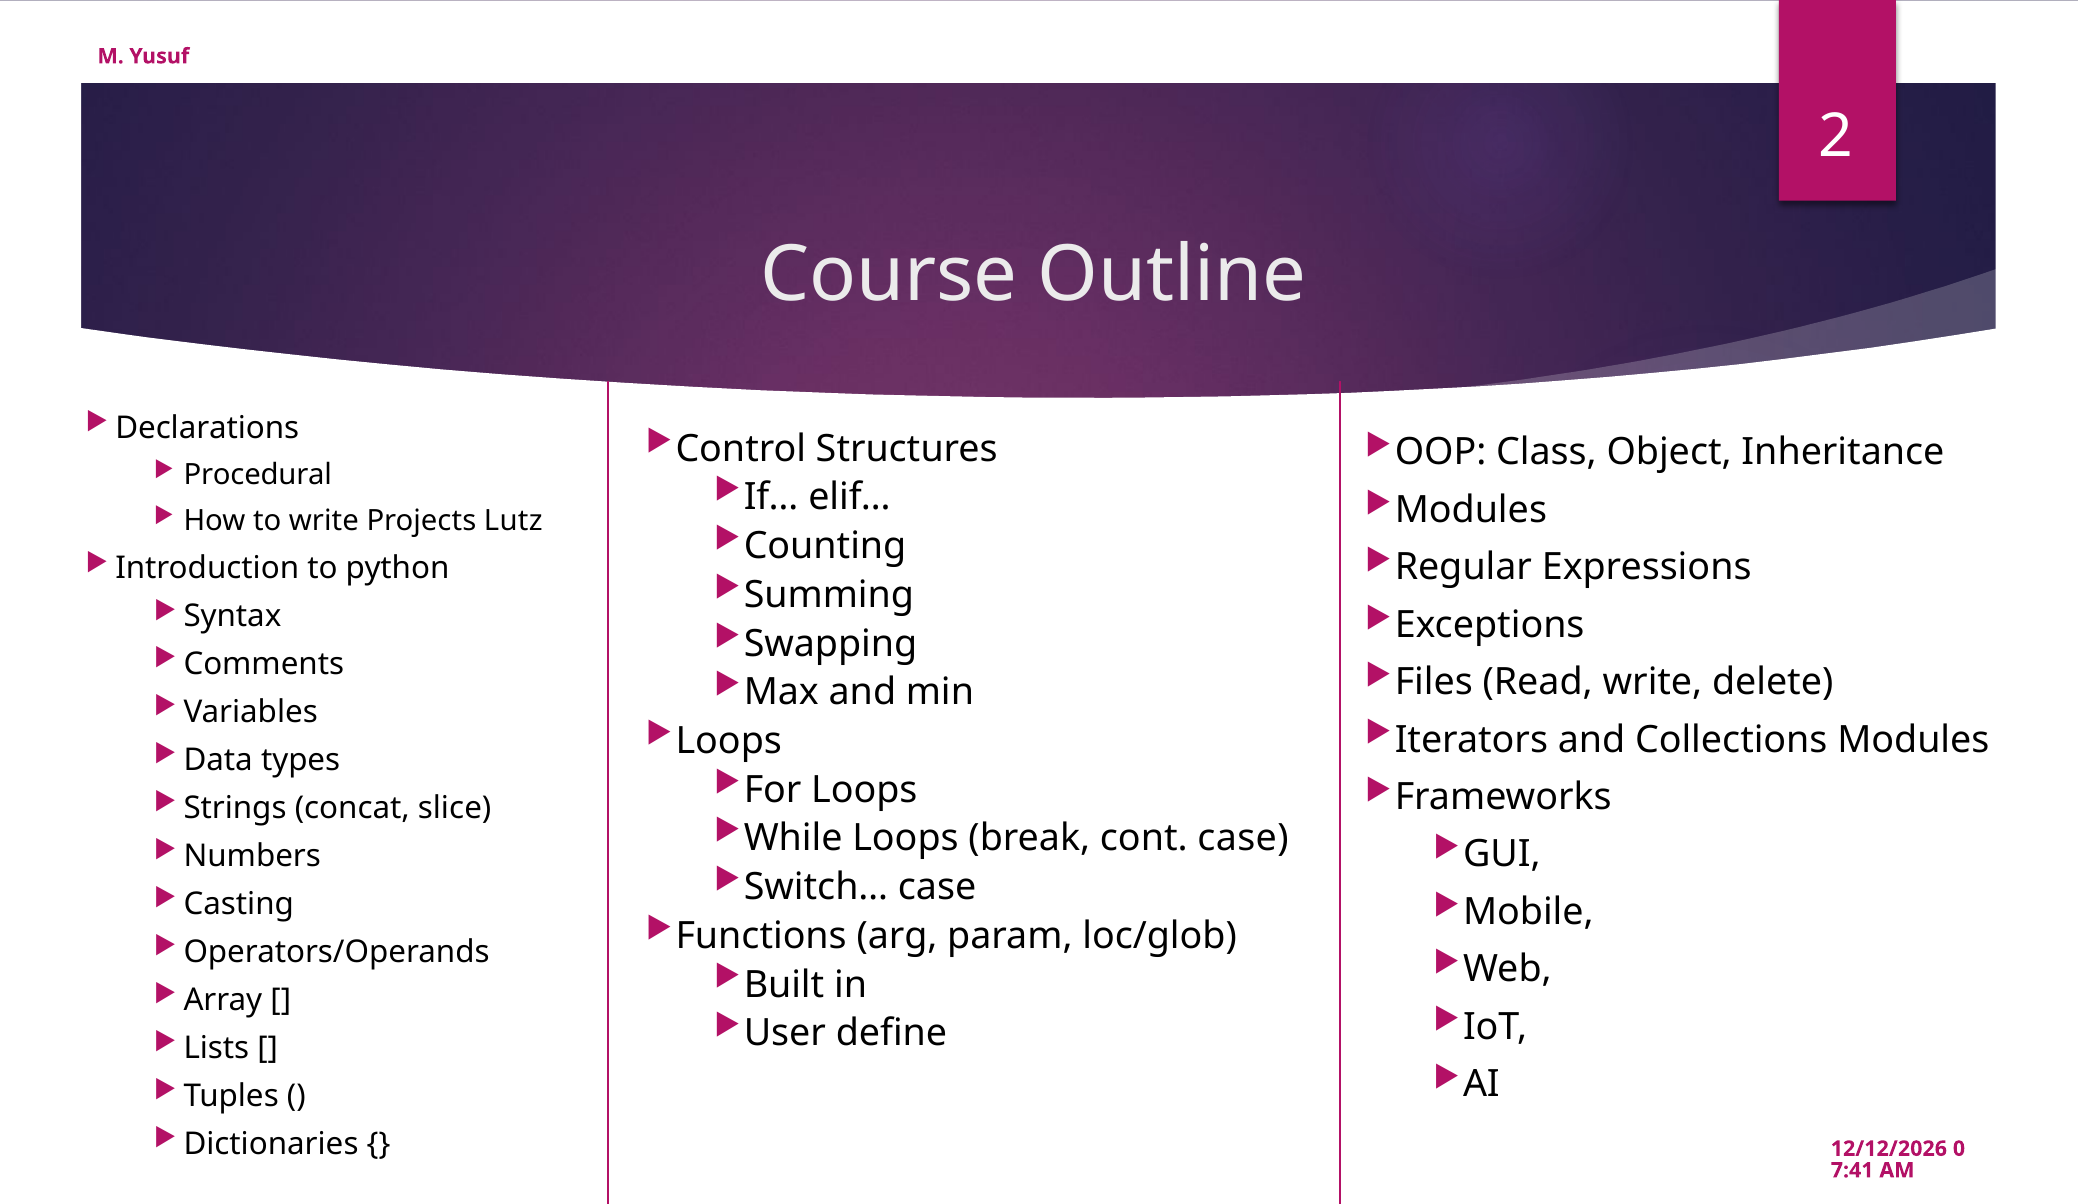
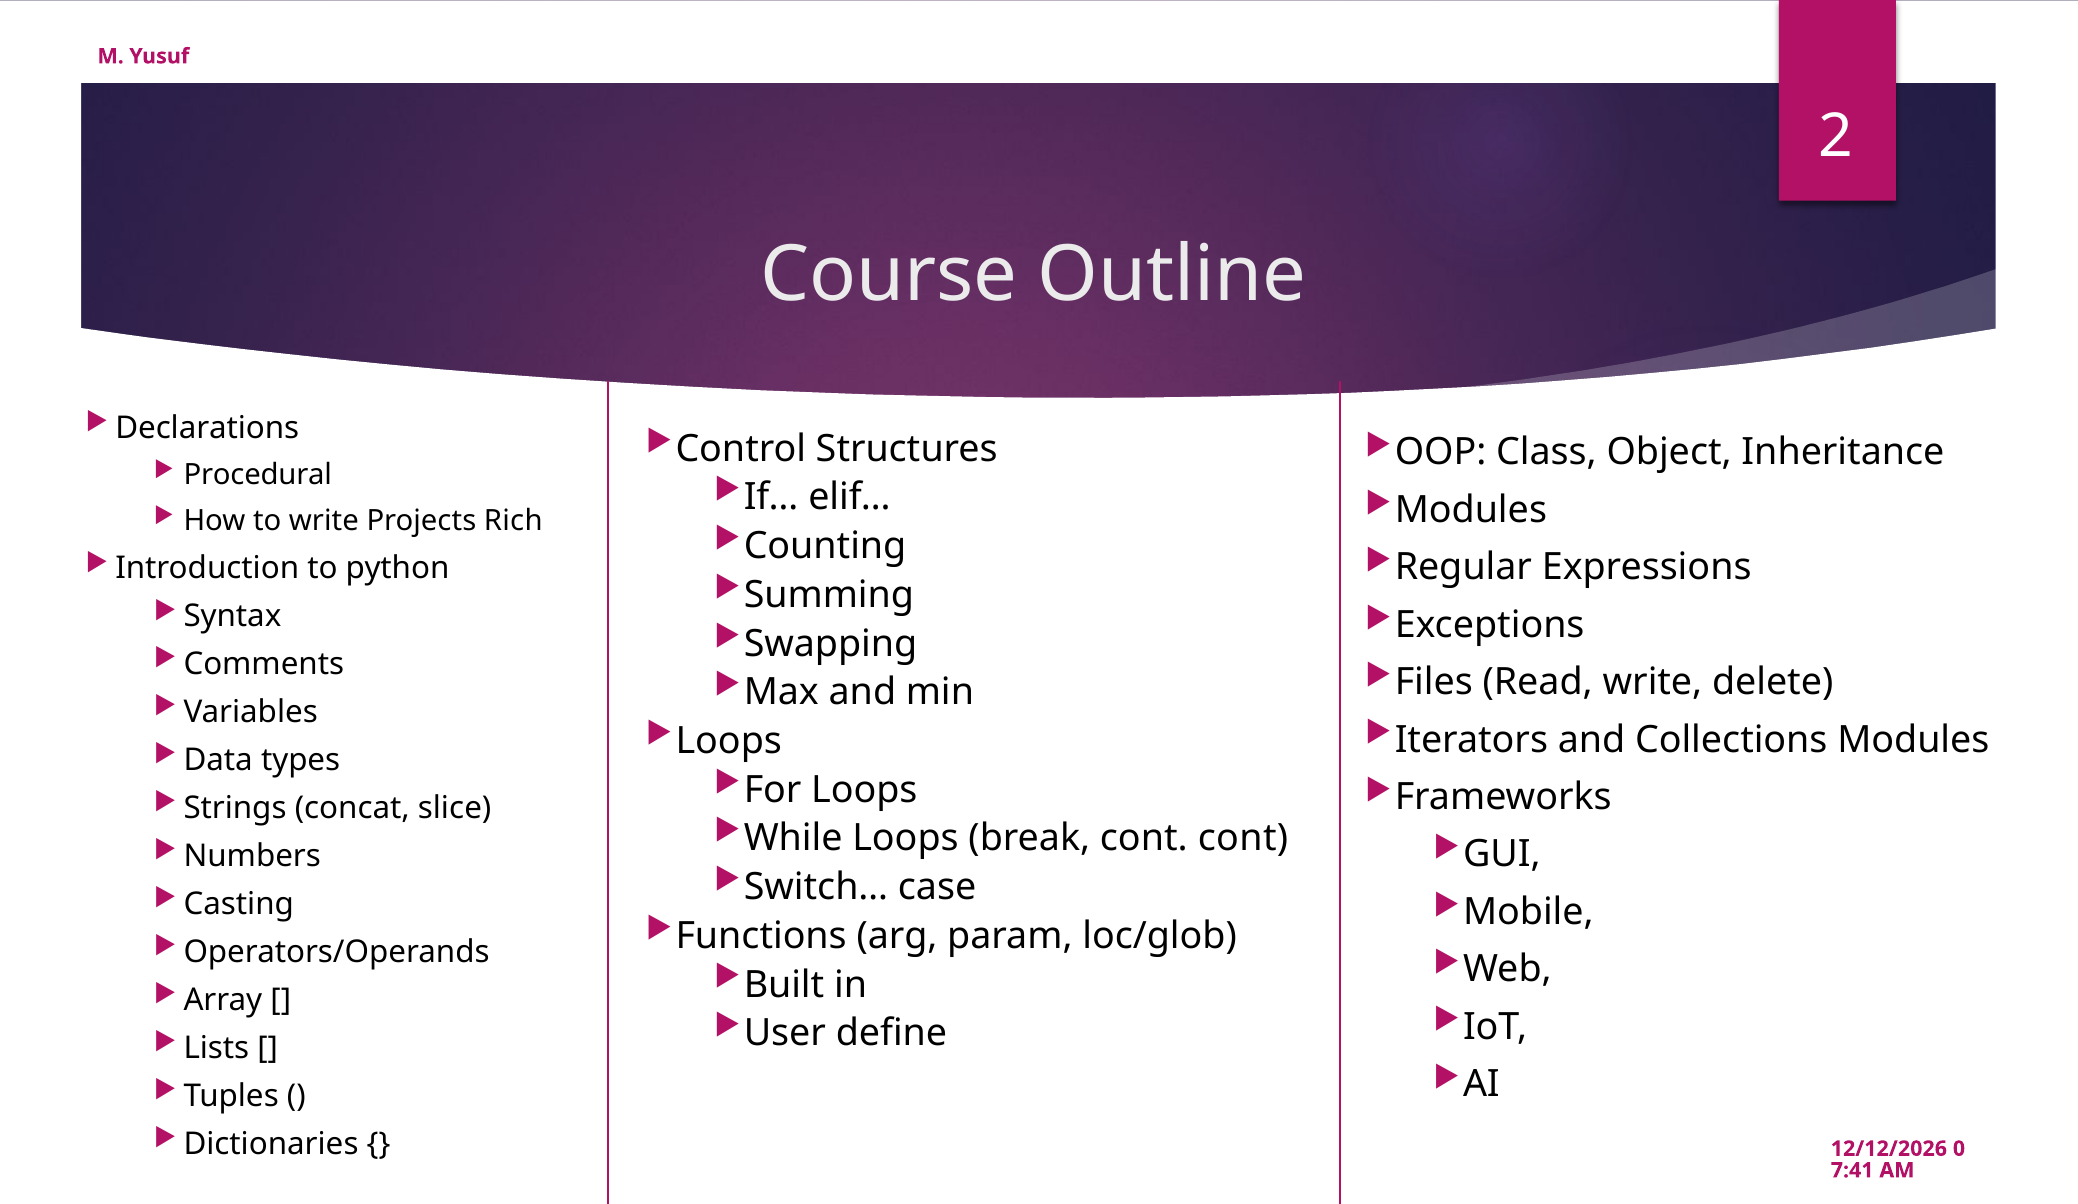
Lutz: Lutz -> Rich
cont case: case -> cont
